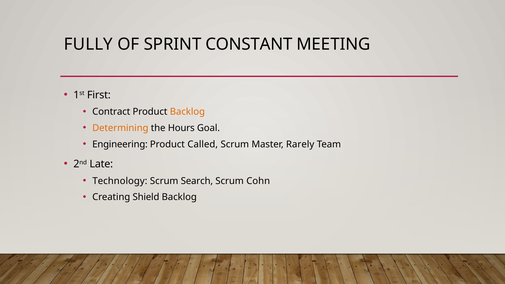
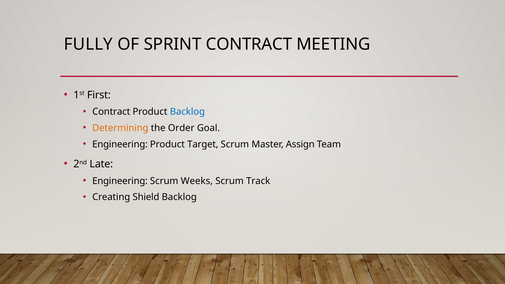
SPRINT CONSTANT: CONSTANT -> CONTRACT
Backlog at (187, 112) colour: orange -> blue
Hours: Hours -> Order
Called: Called -> Target
Rarely: Rarely -> Assign
Technology at (120, 181): Technology -> Engineering
Search: Search -> Weeks
Cohn: Cohn -> Track
